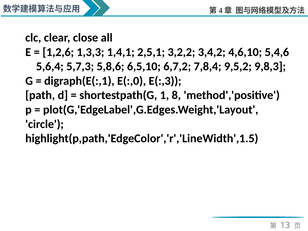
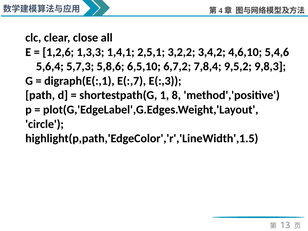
E(:,0: E(:,0 -> E(:,7
